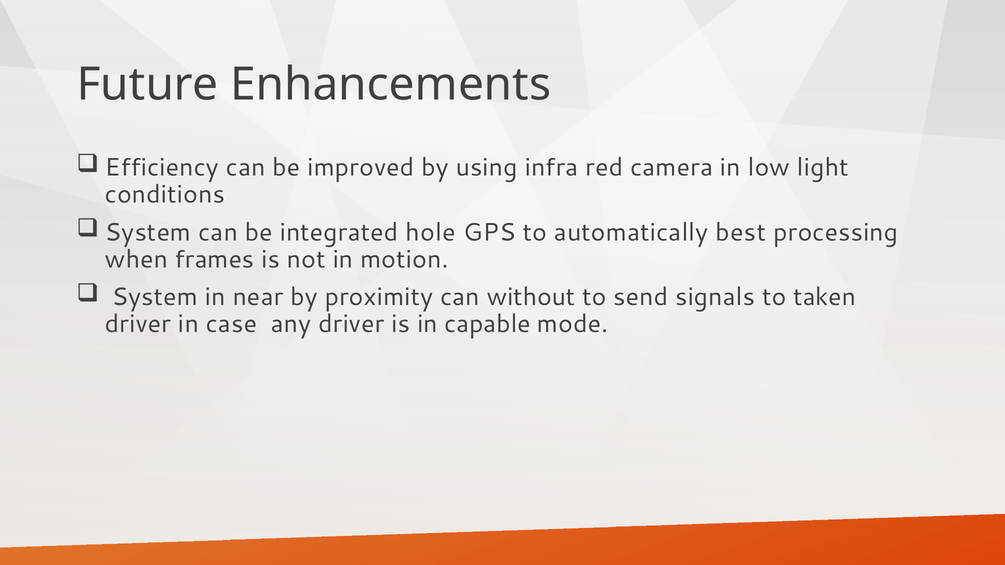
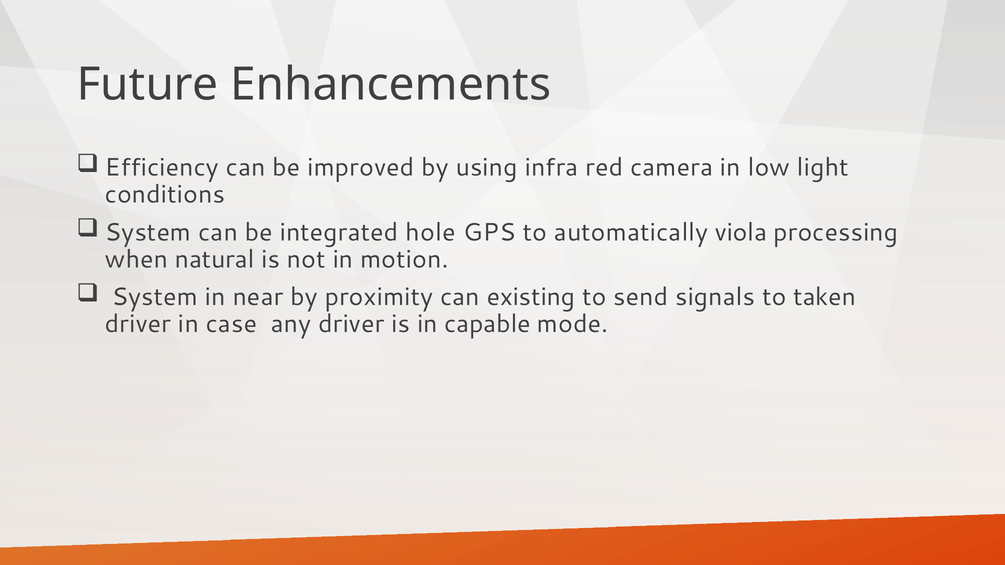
best: best -> viola
frames: frames -> natural
without: without -> existing
